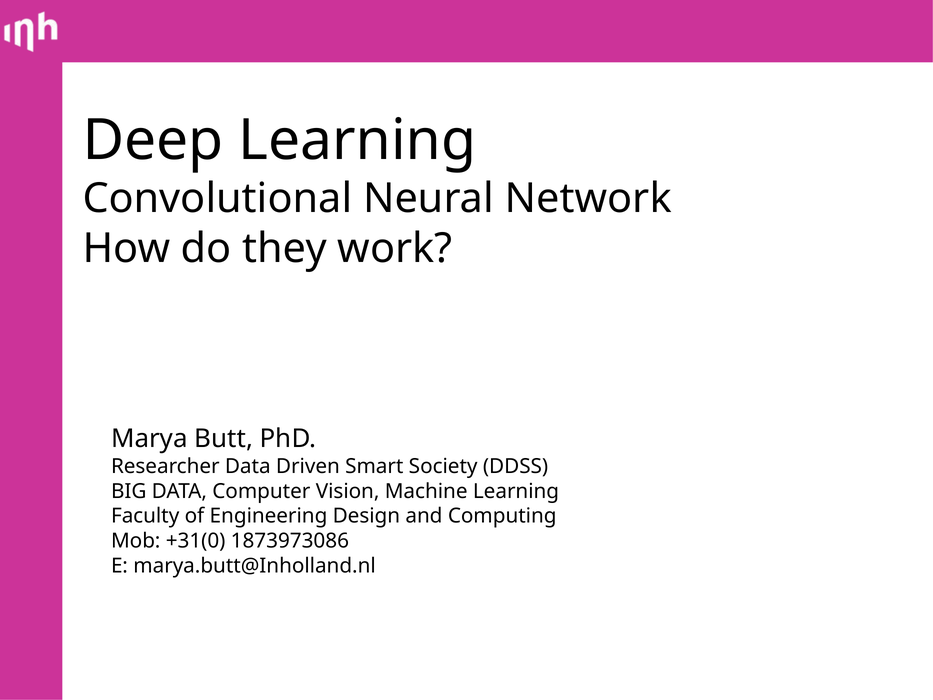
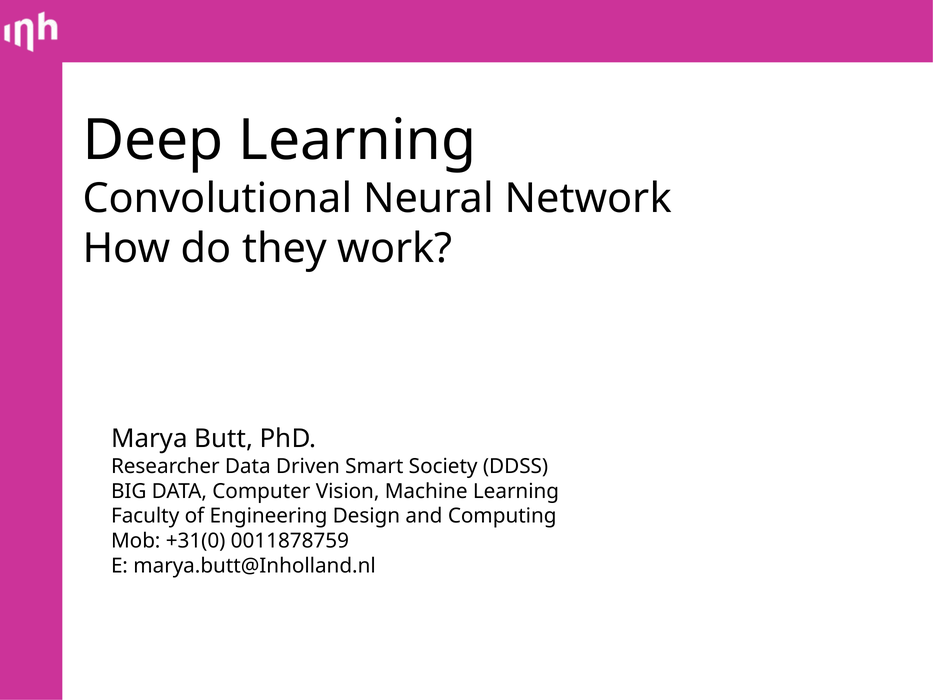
1873973086: 1873973086 -> 0011878759
